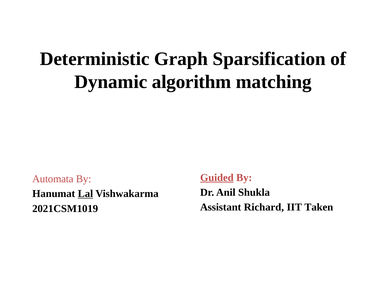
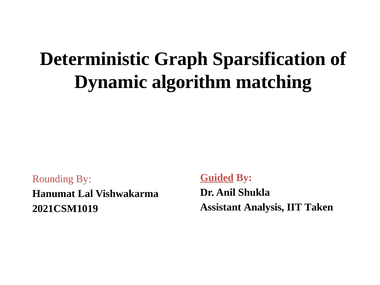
Automata: Automata -> Rounding
Lal underline: present -> none
Richard: Richard -> Analysis
